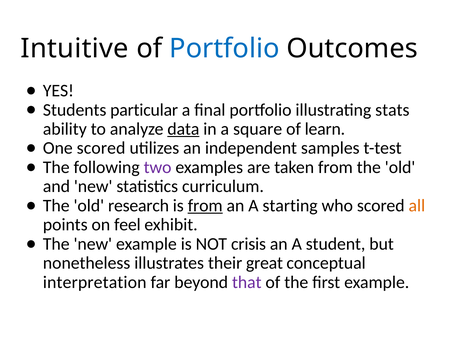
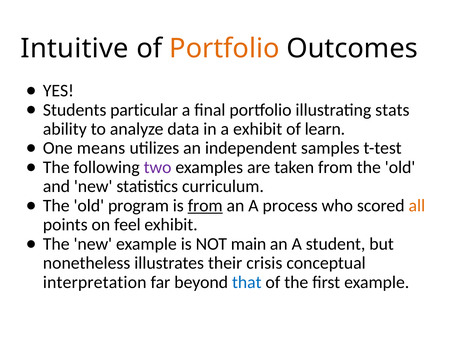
Portfolio at (224, 49) colour: blue -> orange
data underline: present -> none
a square: square -> exhibit
One scored: scored -> means
research: research -> program
starting: starting -> process
crisis: crisis -> main
great: great -> crisis
that colour: purple -> blue
